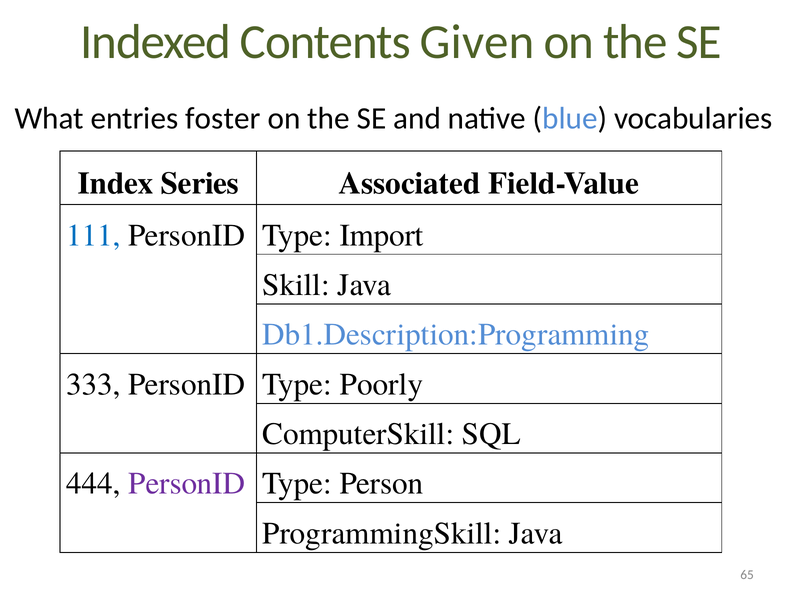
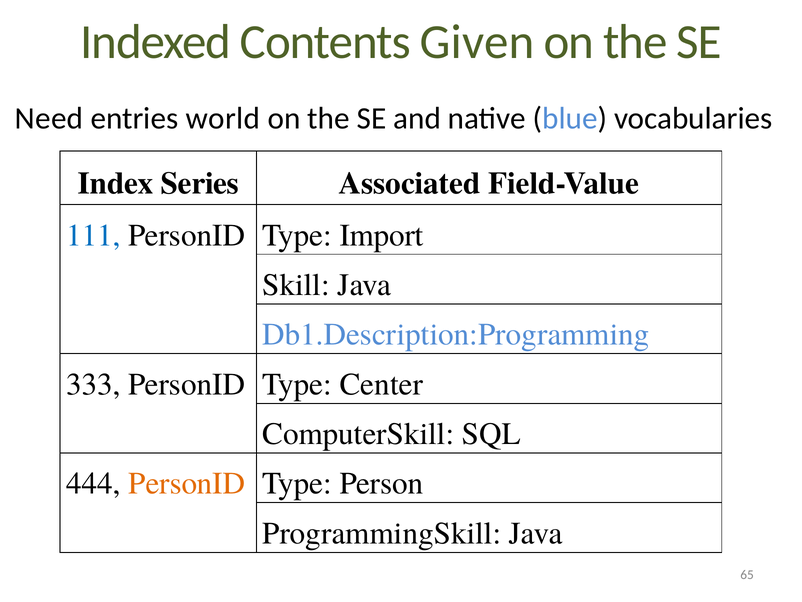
What: What -> Need
foster: foster -> world
Poorly: Poorly -> Center
PersonID at (187, 483) colour: purple -> orange
